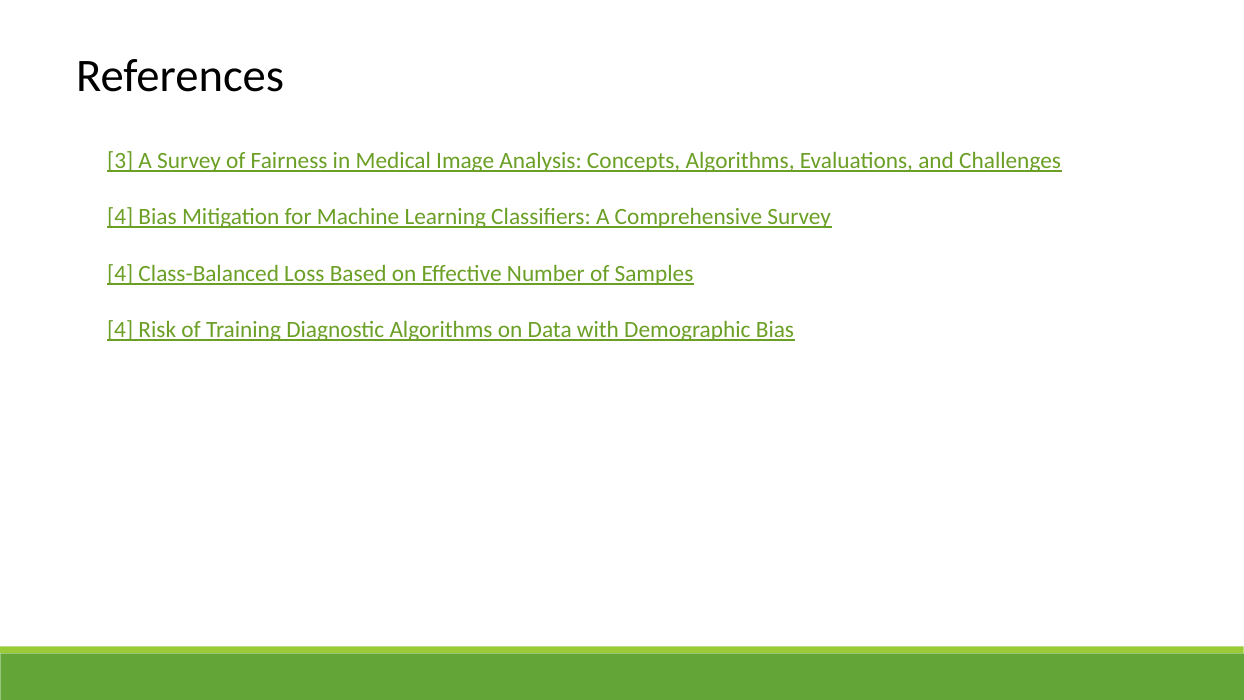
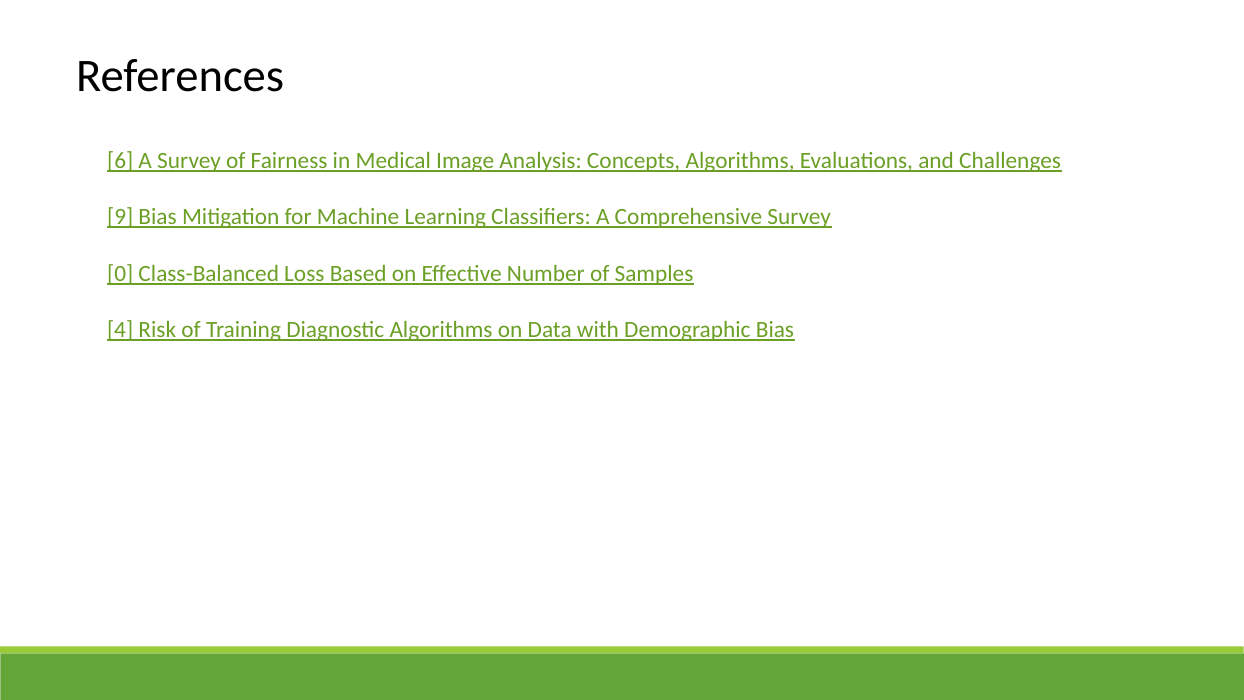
3: 3 -> 6
4 at (120, 217): 4 -> 9
4 at (120, 273): 4 -> 0
